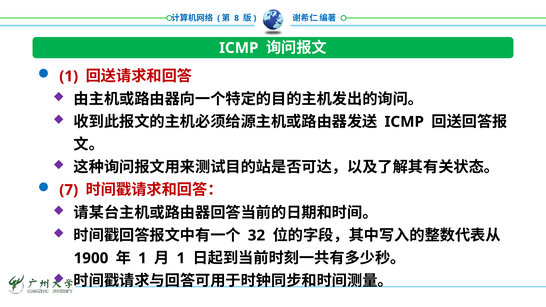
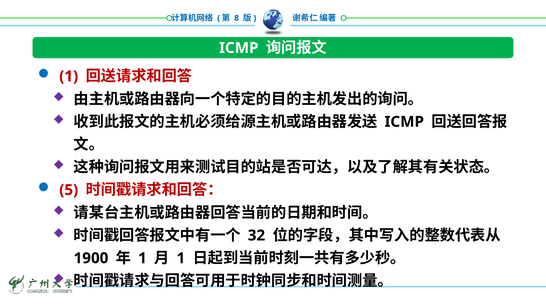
7: 7 -> 5
